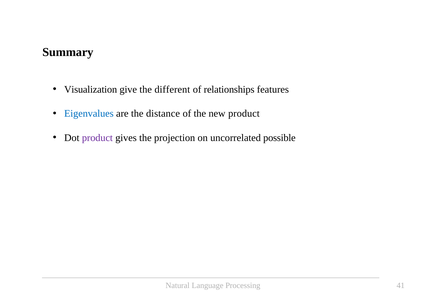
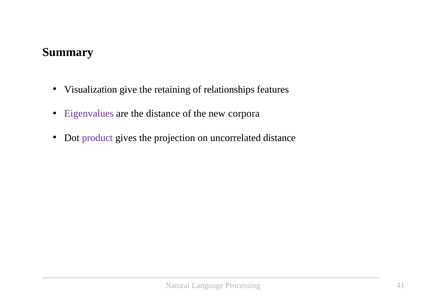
different: different -> retaining
Eigenvalues colour: blue -> purple
new product: product -> corpora
uncorrelated possible: possible -> distance
